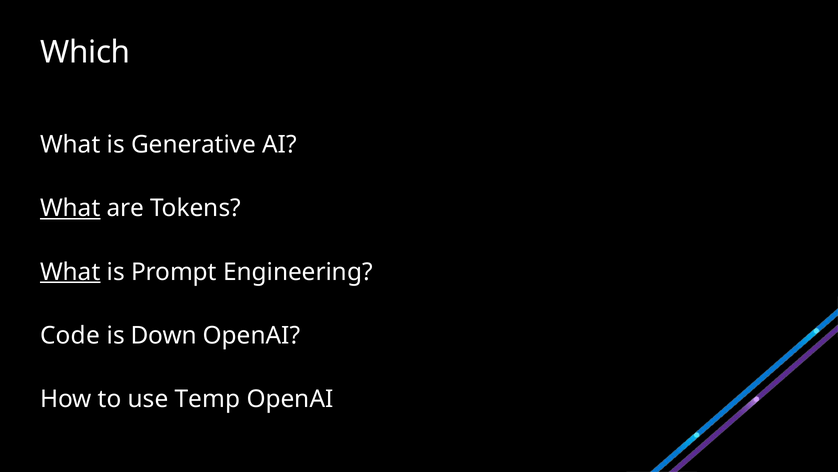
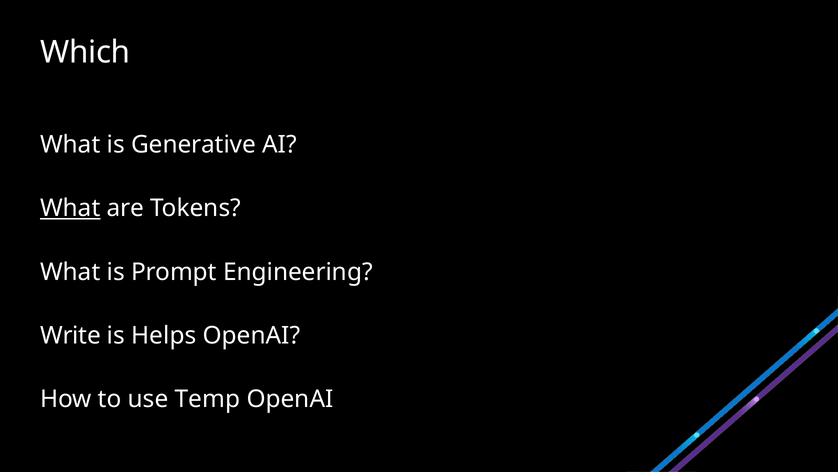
What at (70, 272) underline: present -> none
Code: Code -> Write
Down: Down -> Helps
